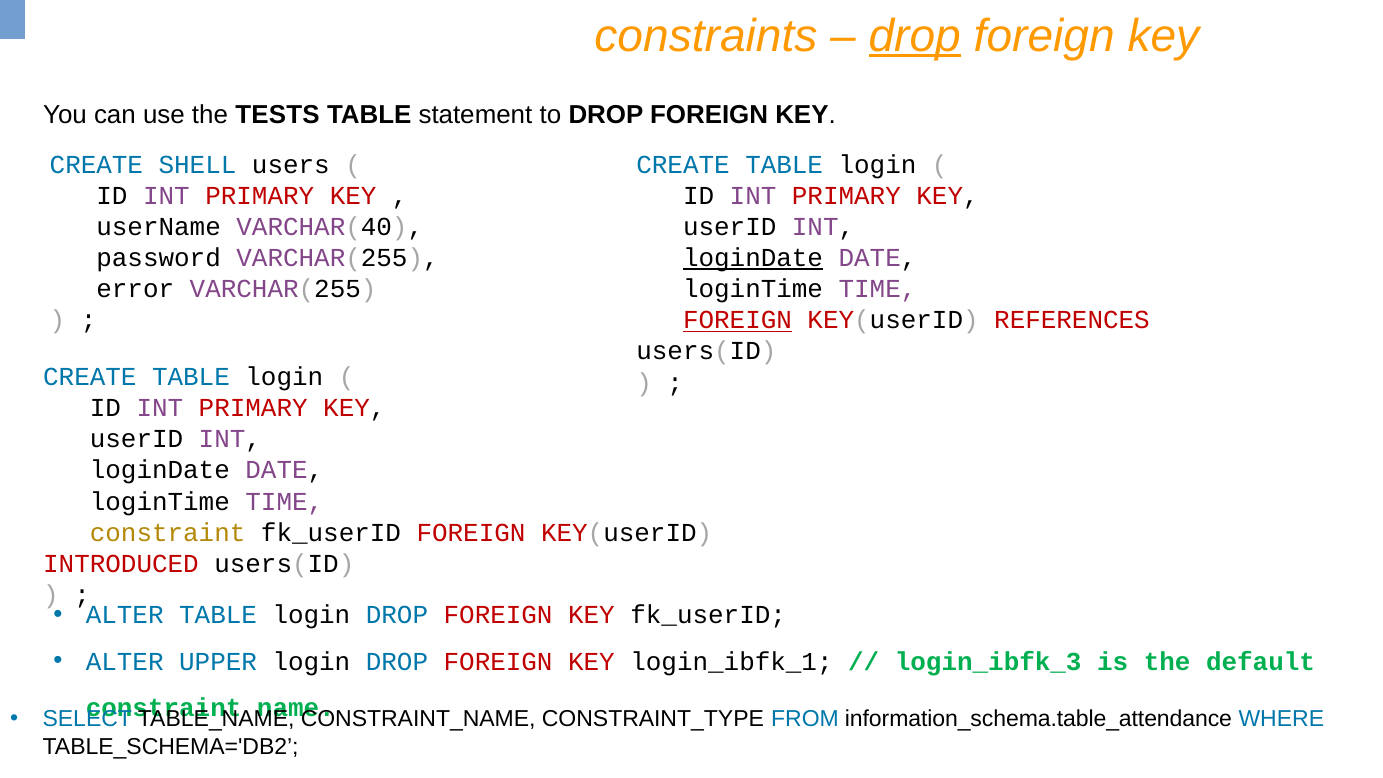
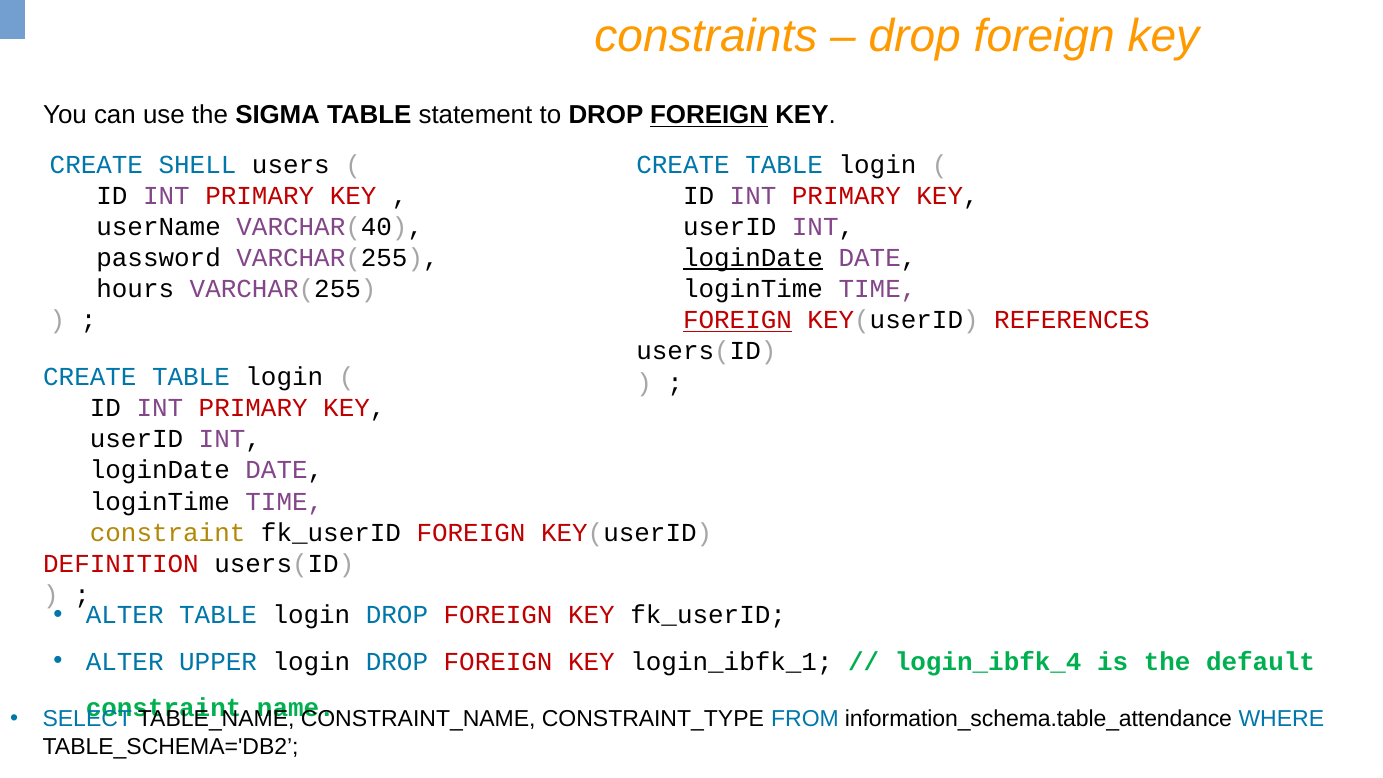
drop at (915, 36) underline: present -> none
TESTS: TESTS -> SIGMA
FOREIGN at (709, 115) underline: none -> present
error: error -> hours
INTRODUCED: INTRODUCED -> DEFINITION
login_ibfk_3: login_ibfk_3 -> login_ibfk_4
